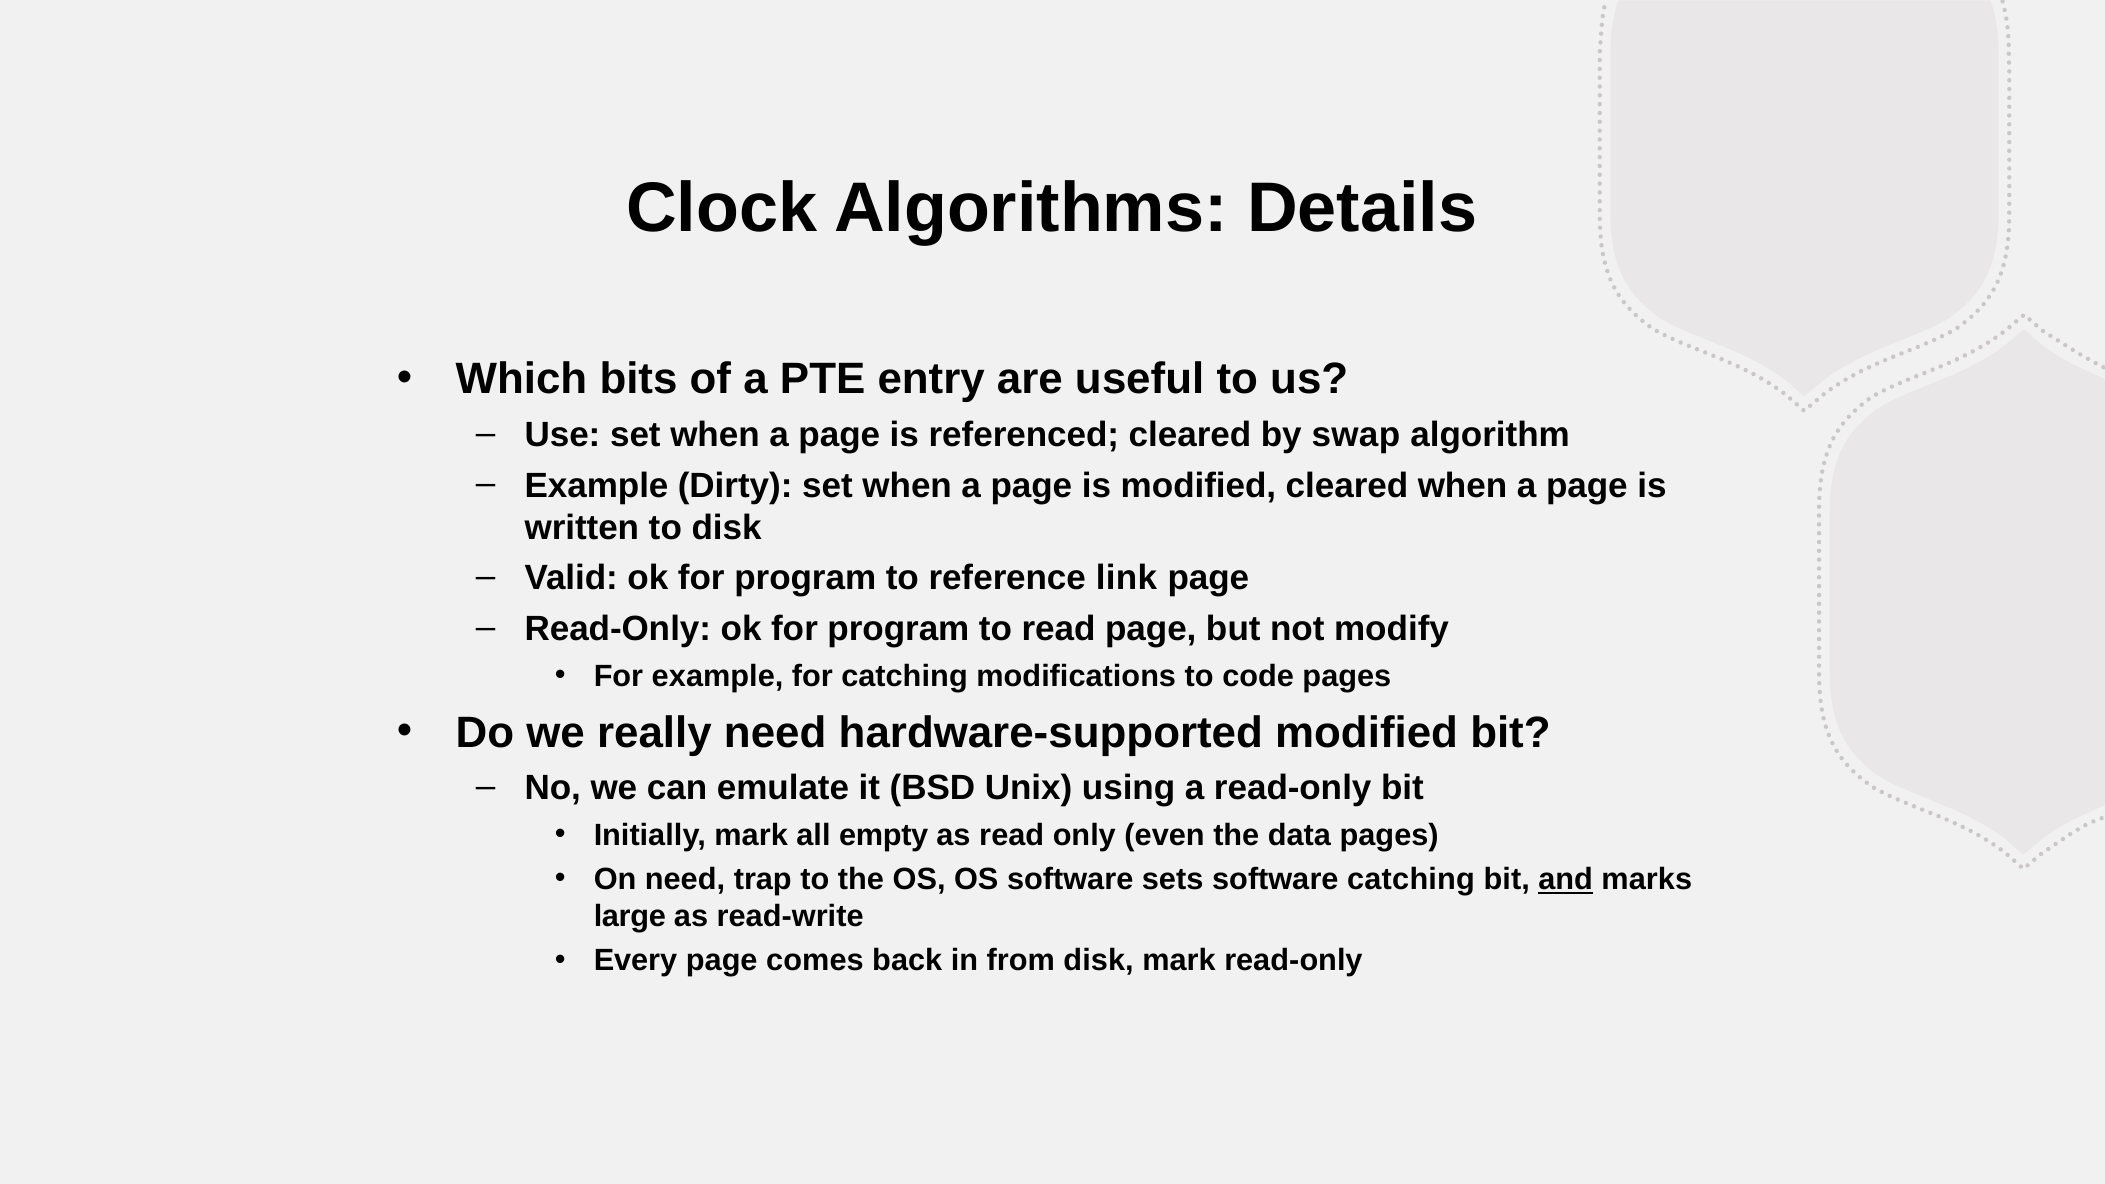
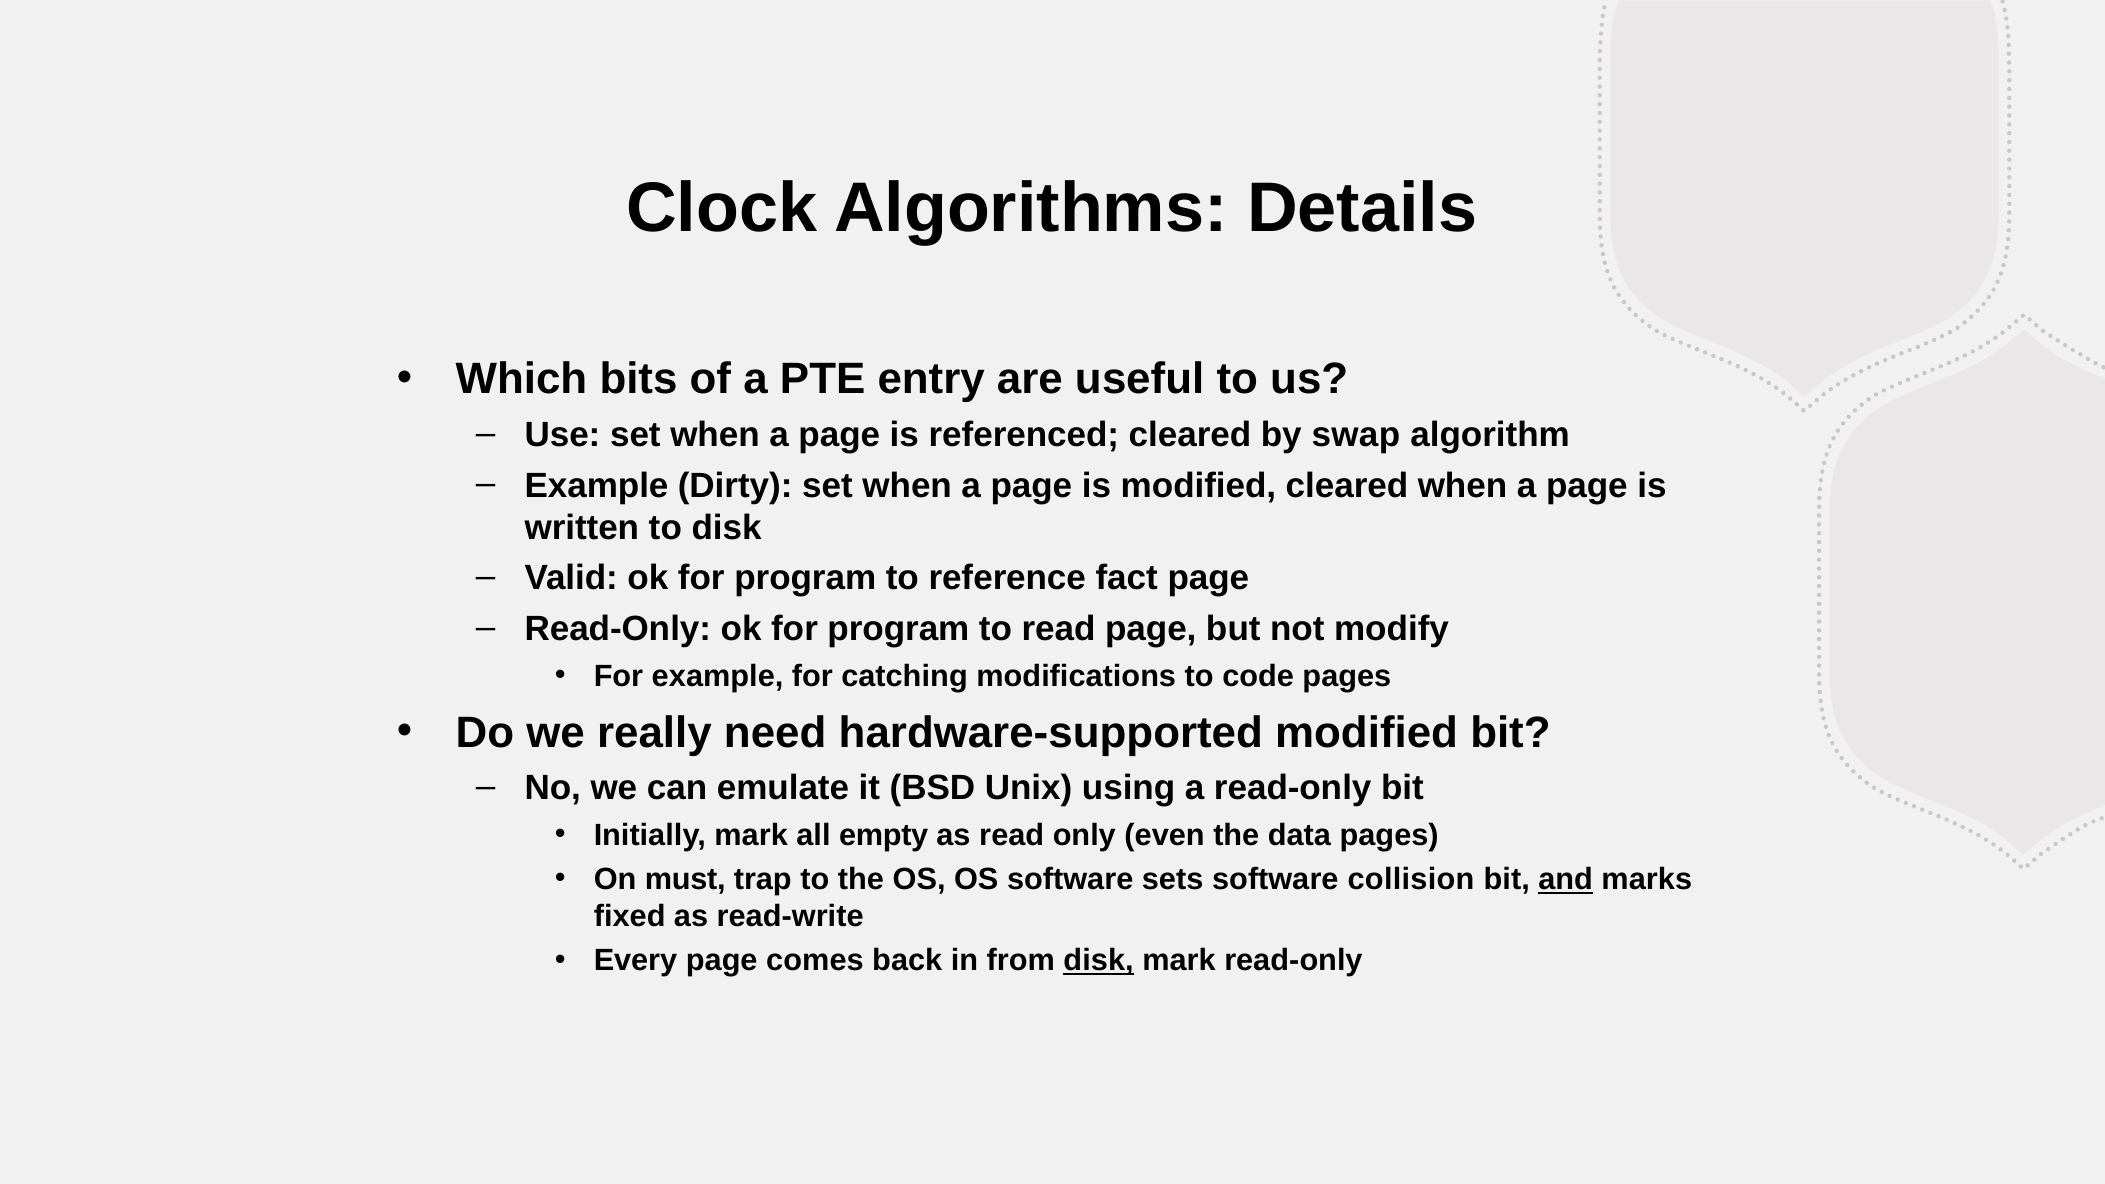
link: link -> fact
On need: need -> must
software catching: catching -> collision
large: large -> fixed
disk at (1099, 961) underline: none -> present
